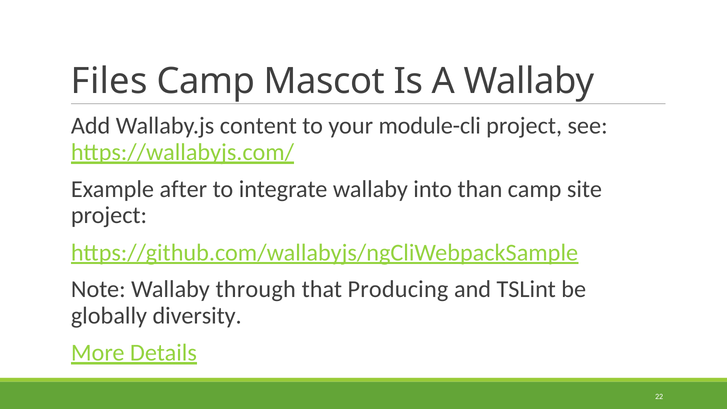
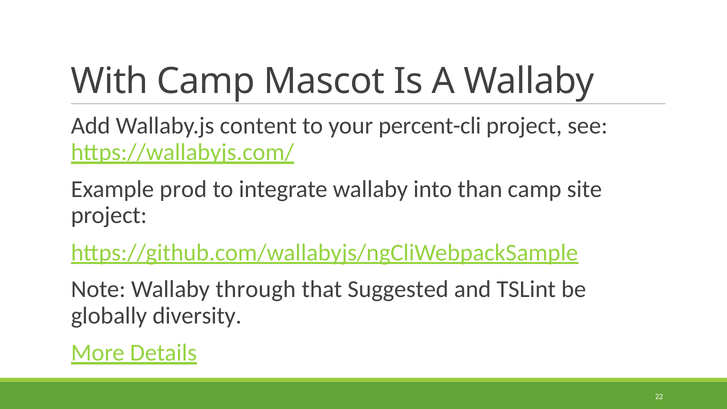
Files: Files -> With
module-cli: module-cli -> percent-cli
after: after -> prod
Producing: Producing -> Suggested
